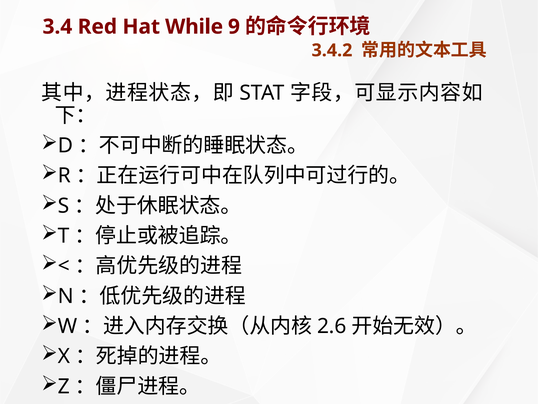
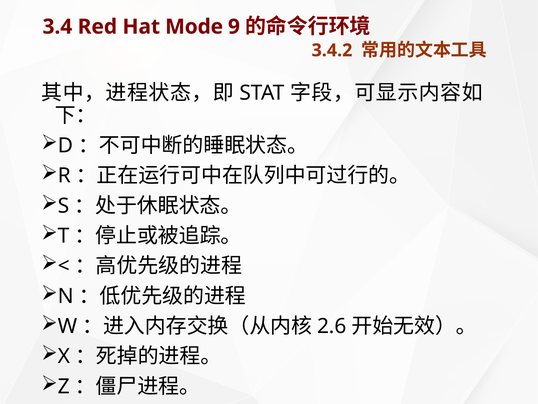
While: While -> Mode
